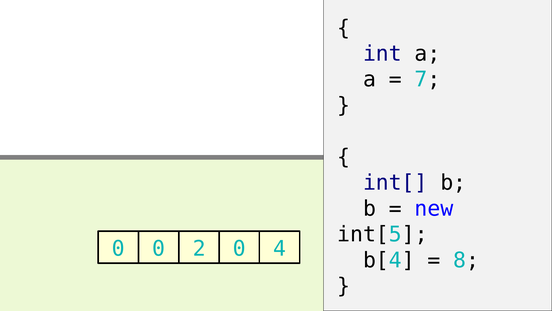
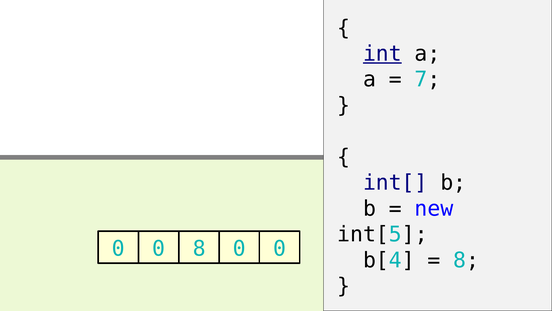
int underline: none -> present
0 2: 2 -> 8
4 at (280, 248): 4 -> 0
